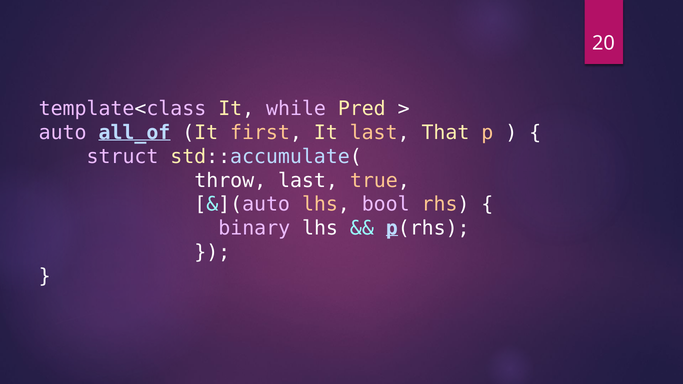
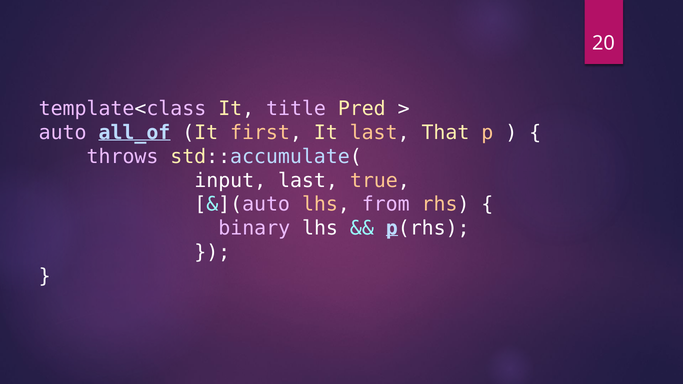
while: while -> title
struct: struct -> throws
throw: throw -> input
bool: bool -> from
